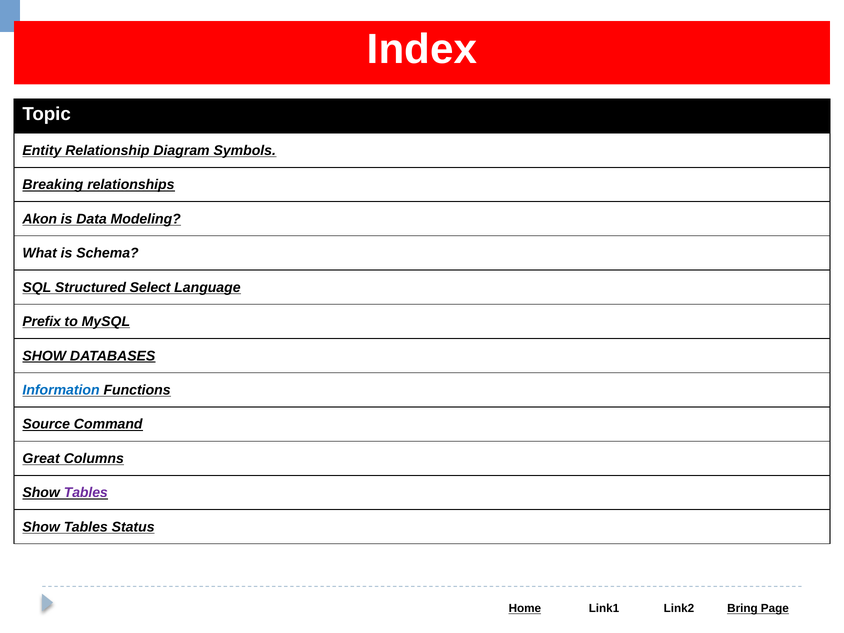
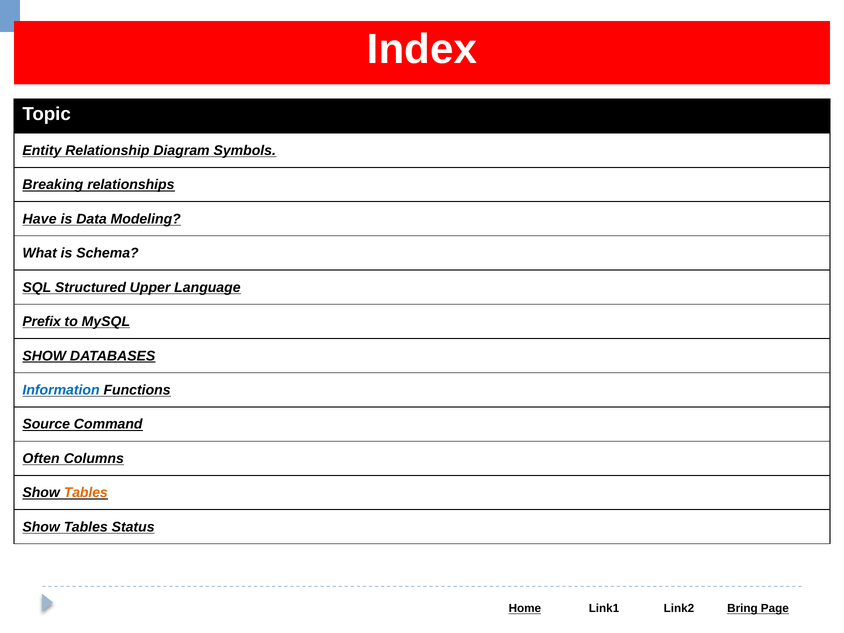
Akon: Akon -> Have
Select: Select -> Upper
Great: Great -> Often
Tables at (86, 493) colour: purple -> orange
